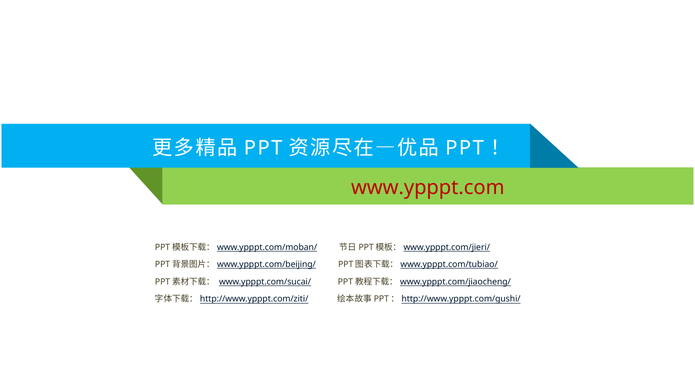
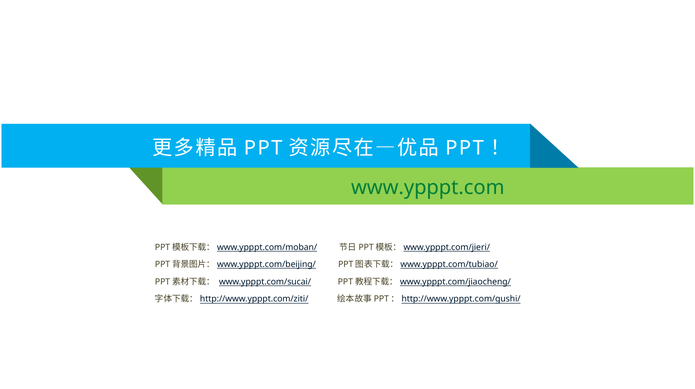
www.ypppt.com colour: red -> green
